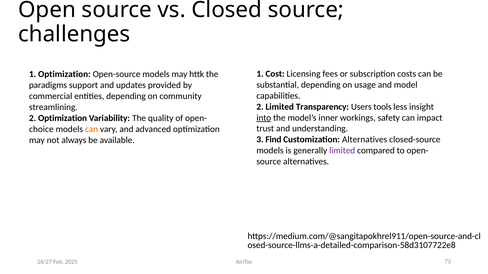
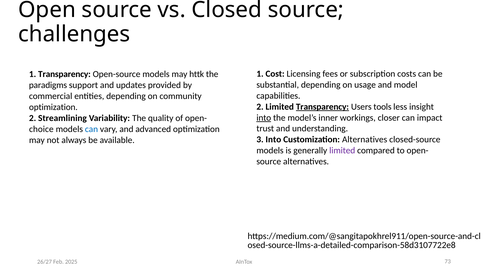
1 Optimization: Optimization -> Transparency
Transparency at (322, 107) underline: none -> present
streamlining at (53, 107): streamlining -> optimization
safety: safety -> closer
2 Optimization: Optimization -> Streamlining
can at (91, 129) colour: orange -> blue
3 Find: Find -> Into
